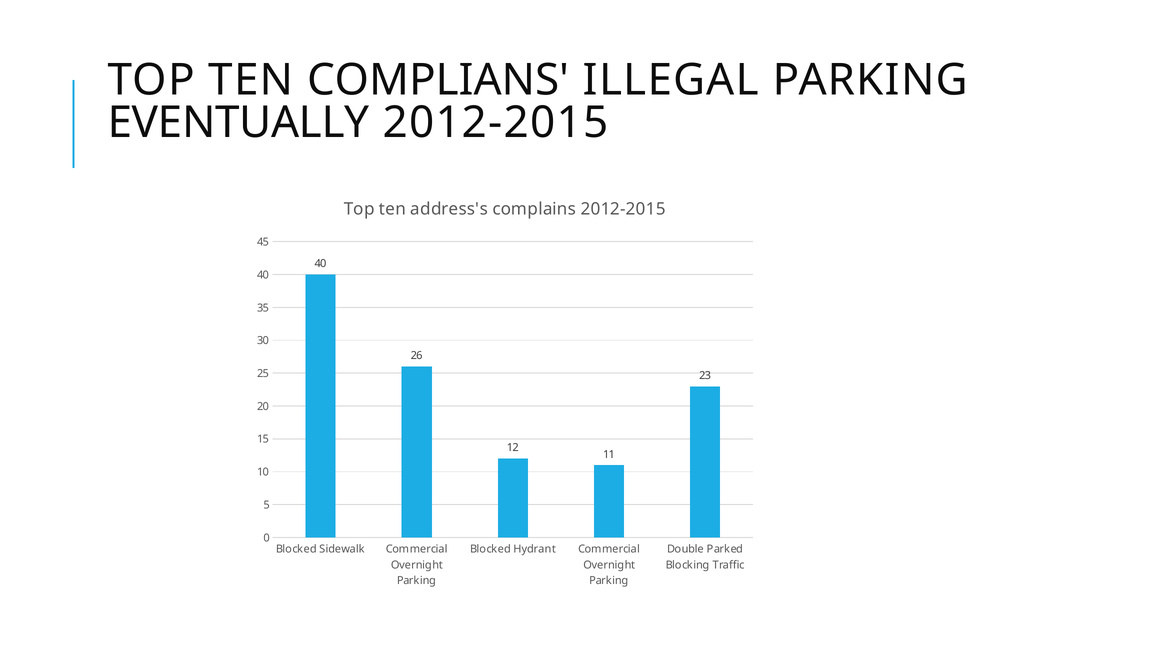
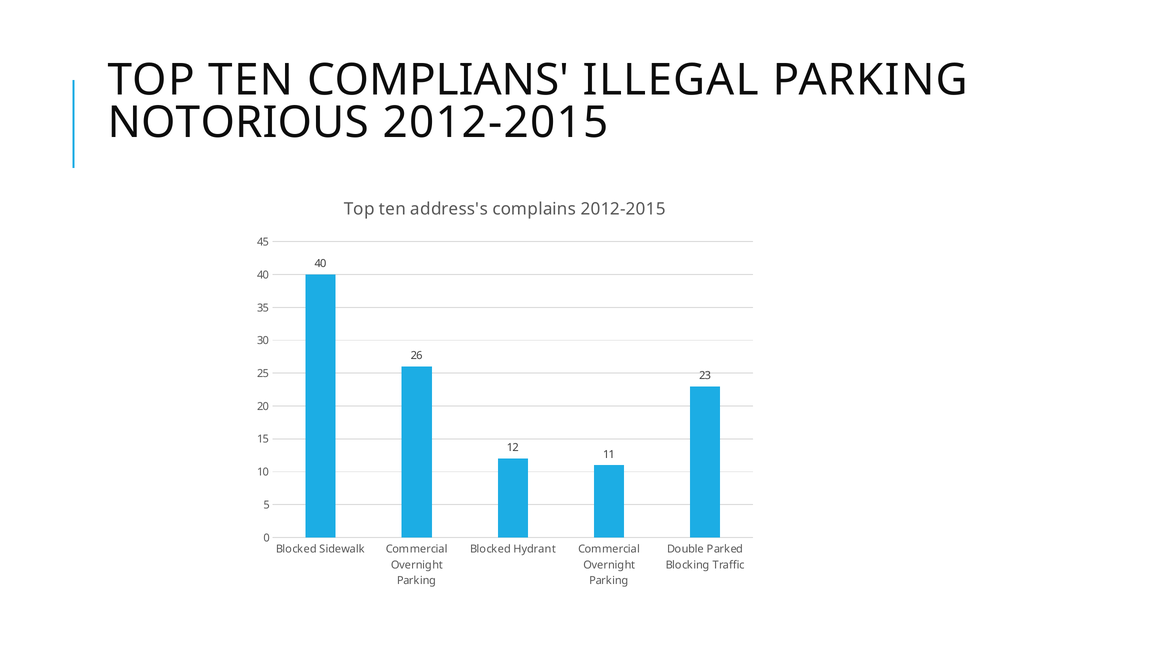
EVENTUALLY: EVENTUALLY -> NOTORIOUS
